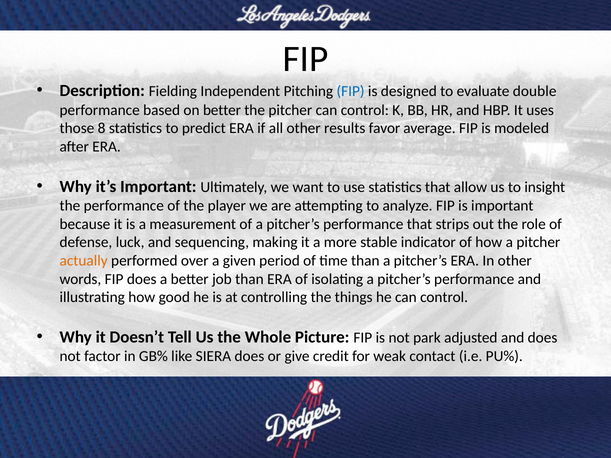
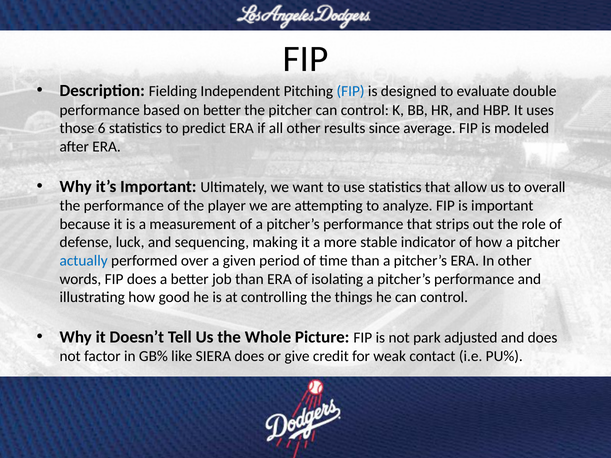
8: 8 -> 6
favor: favor -> since
insight: insight -> overall
actually colour: orange -> blue
